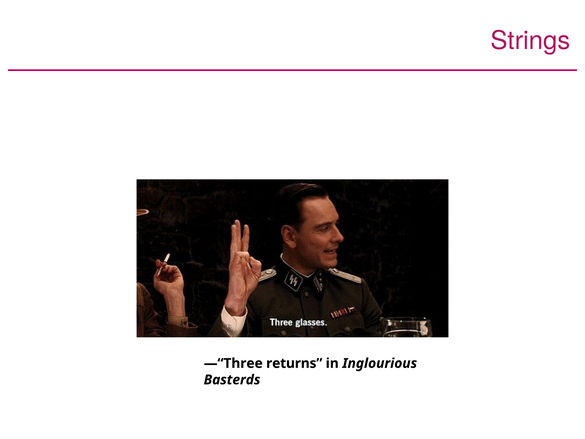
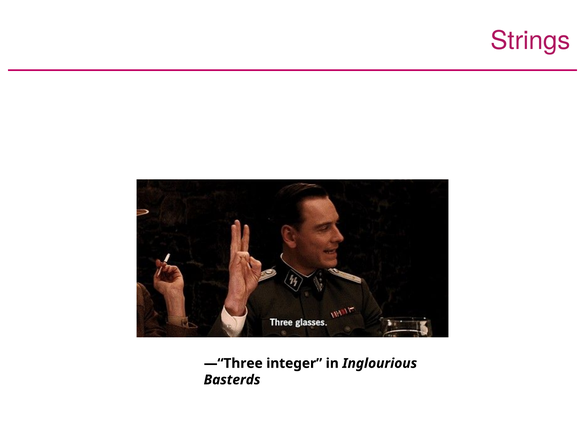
returns: returns -> integer
